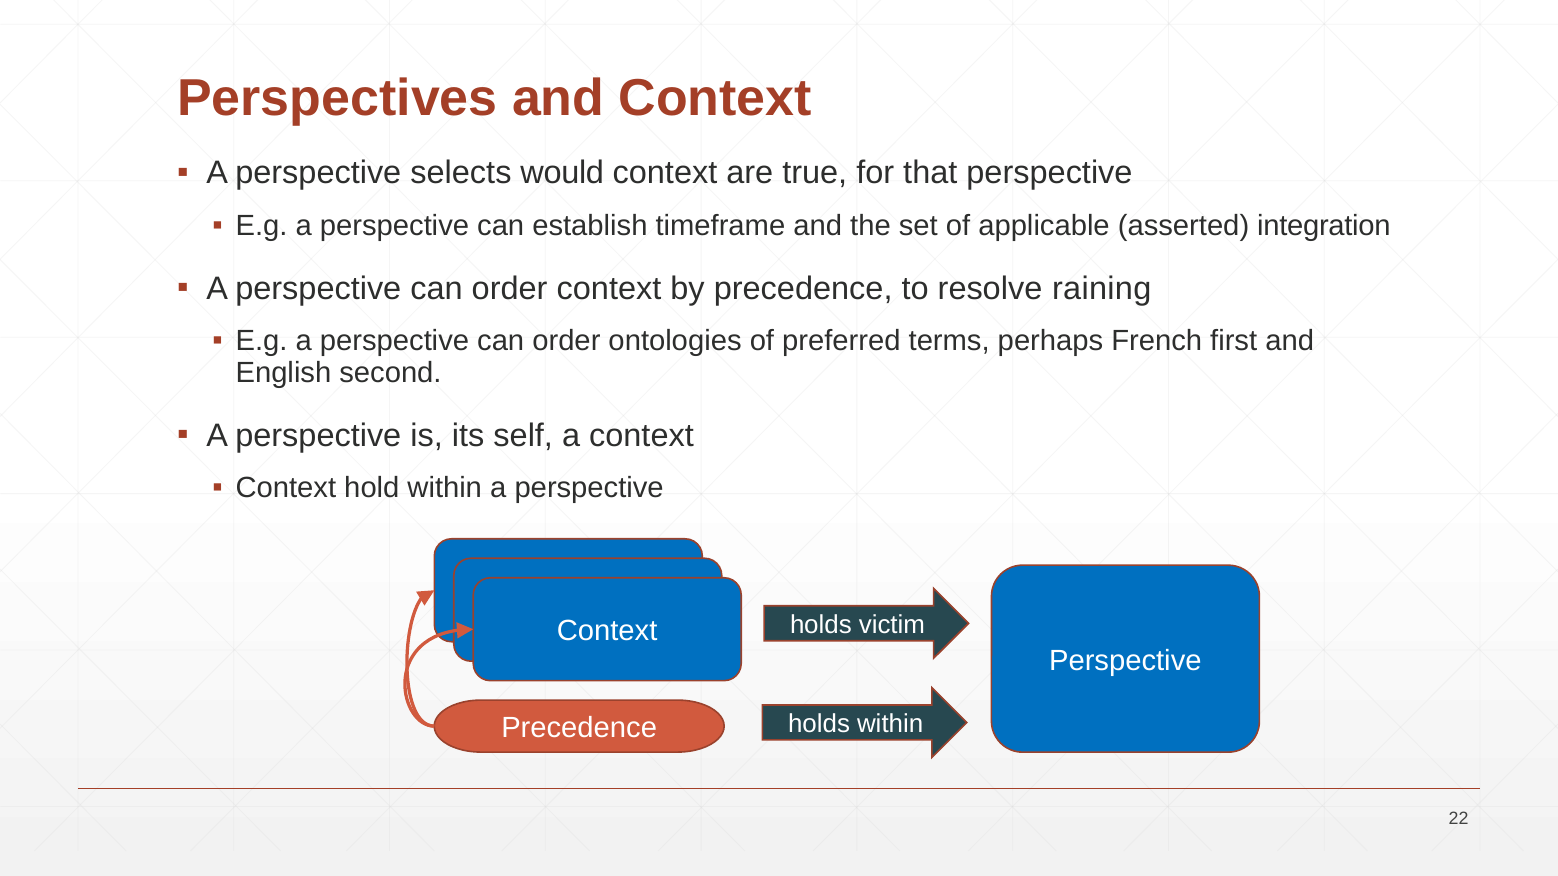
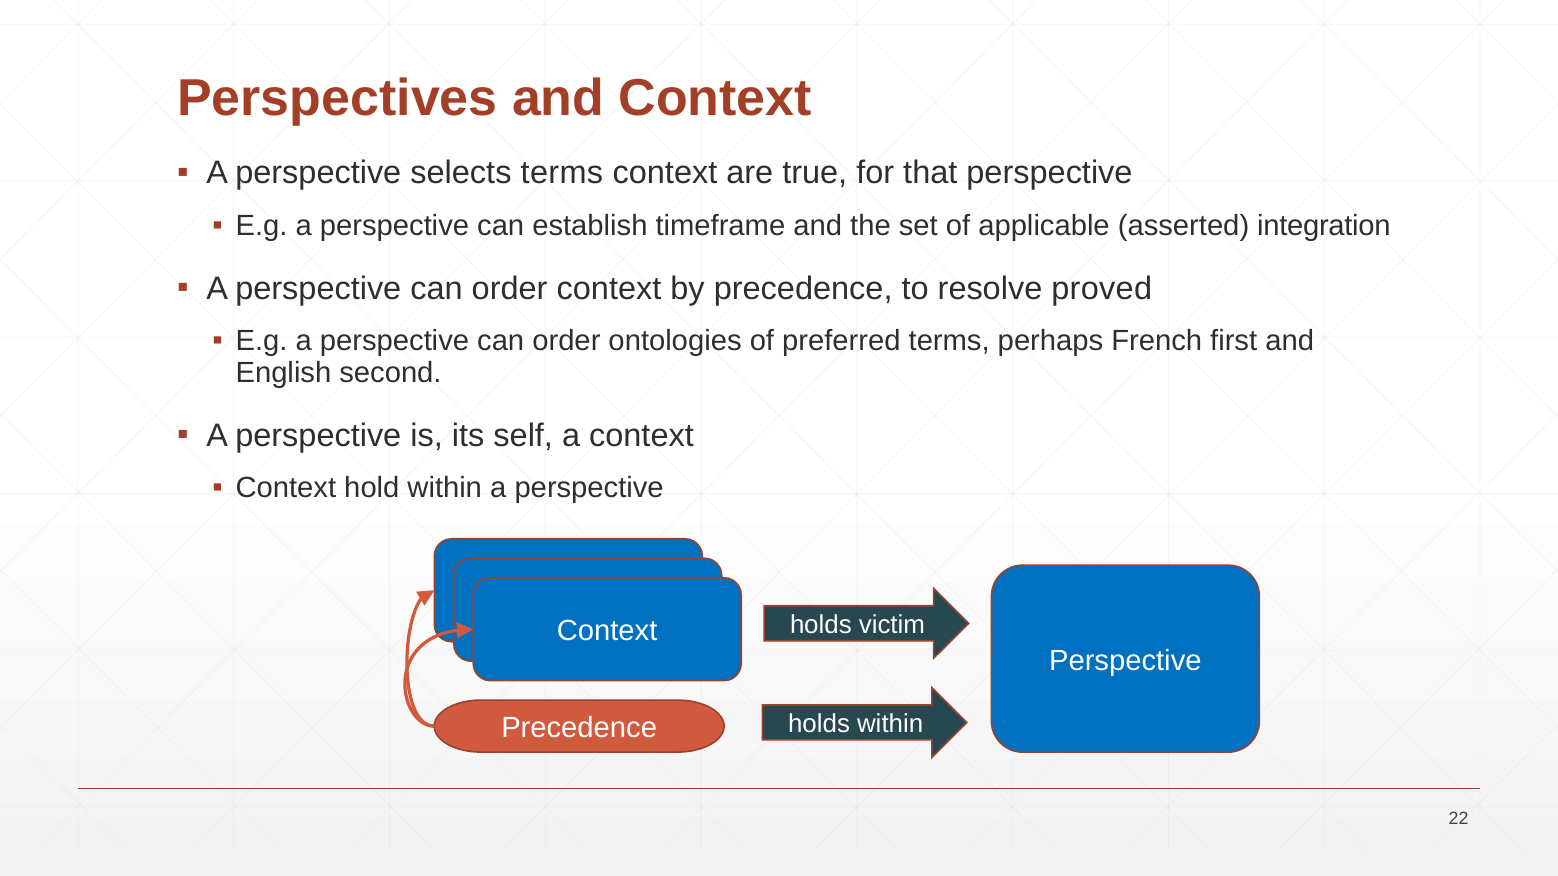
selects would: would -> terms
raining: raining -> proved
